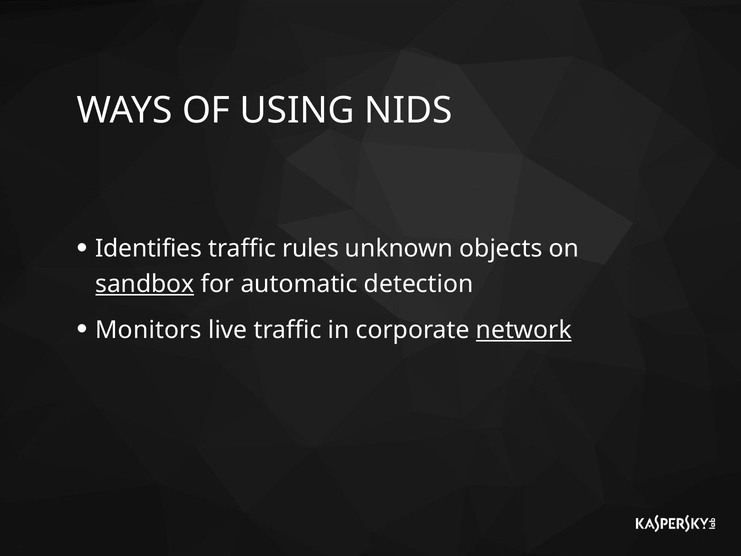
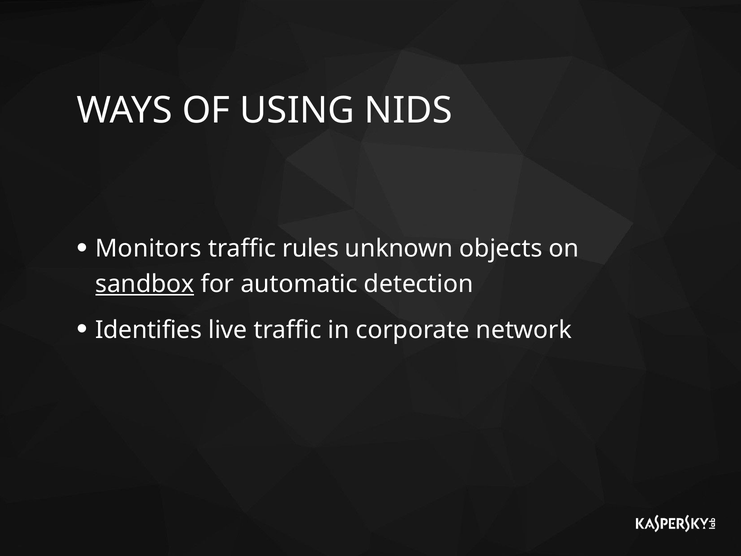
Identifies: Identifies -> Monitors
Monitors: Monitors -> Identifies
network underline: present -> none
